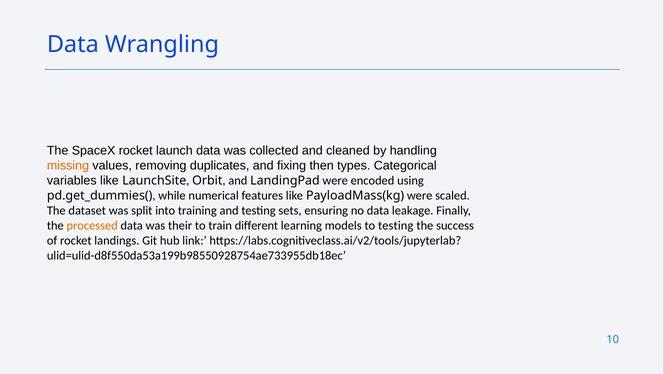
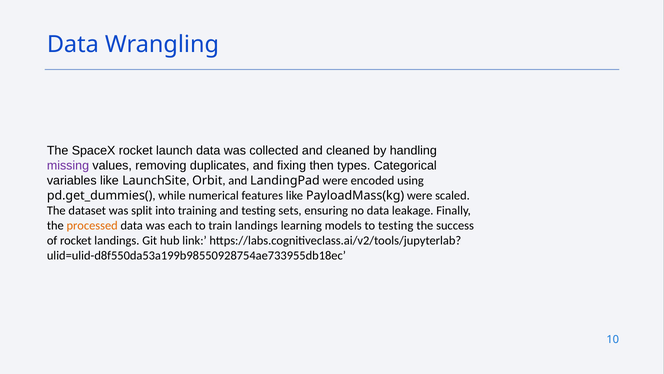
missing colour: orange -> purple
their: their -> each
train different: different -> landings
